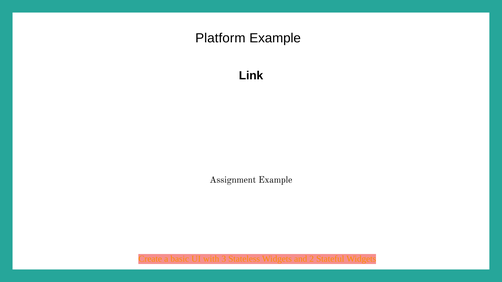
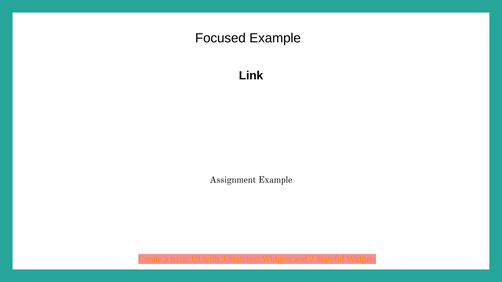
Platform: Platform -> Focused
